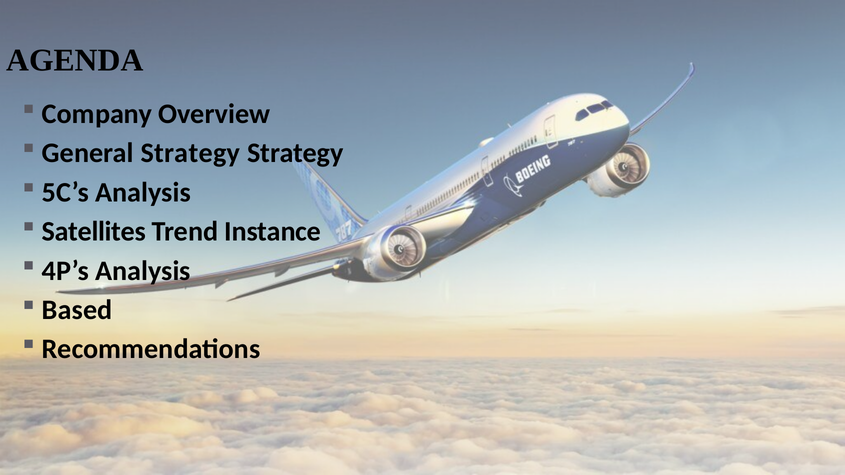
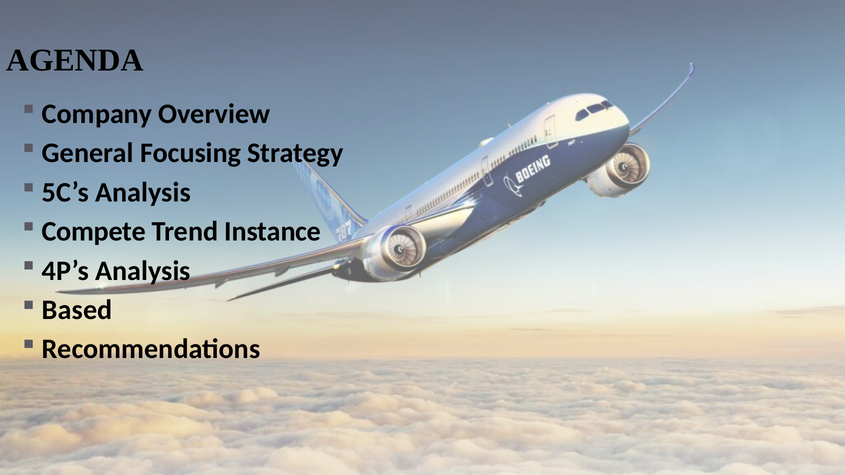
General Strategy: Strategy -> Focusing
Satellites: Satellites -> Compete
